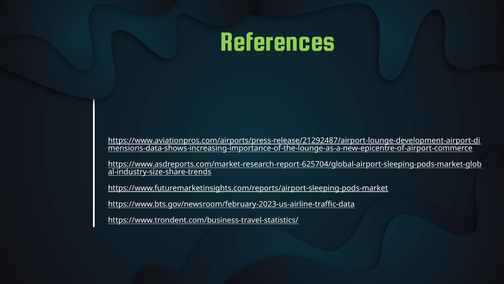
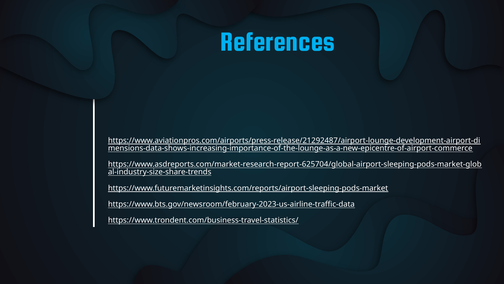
References colour: light green -> light blue
